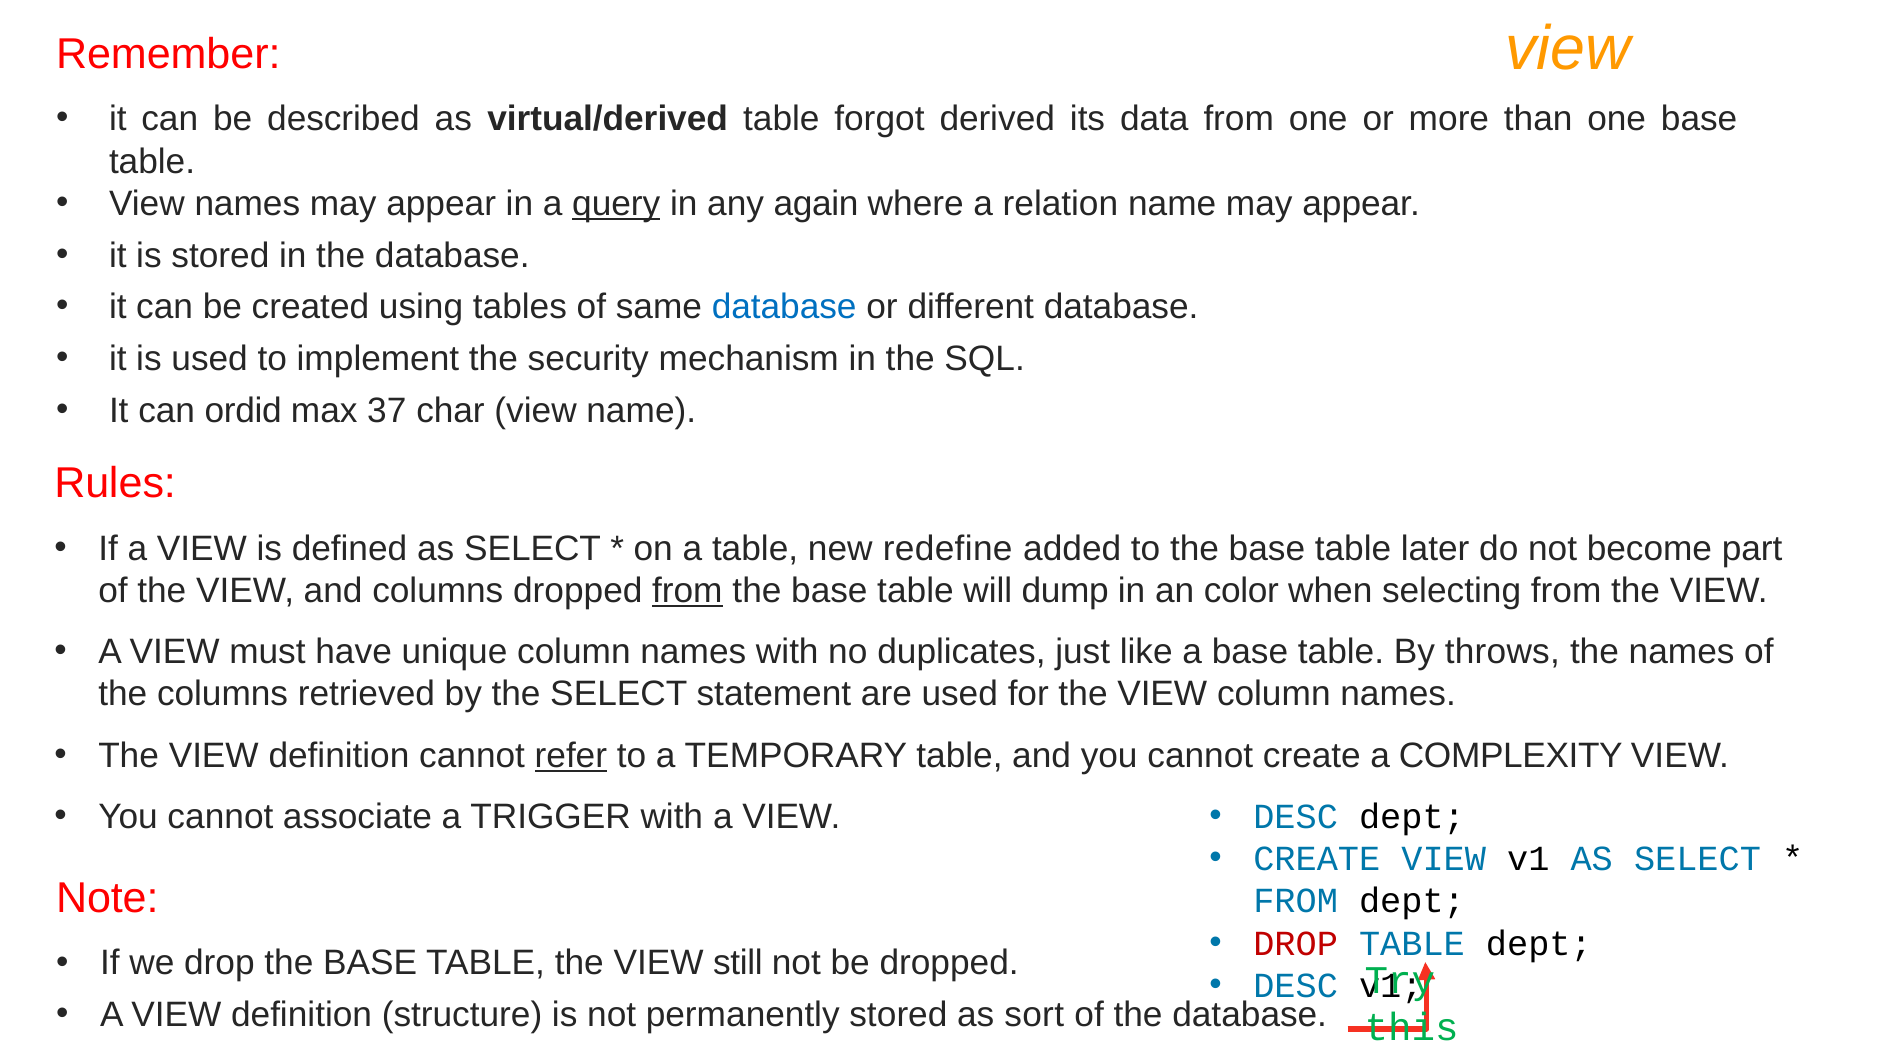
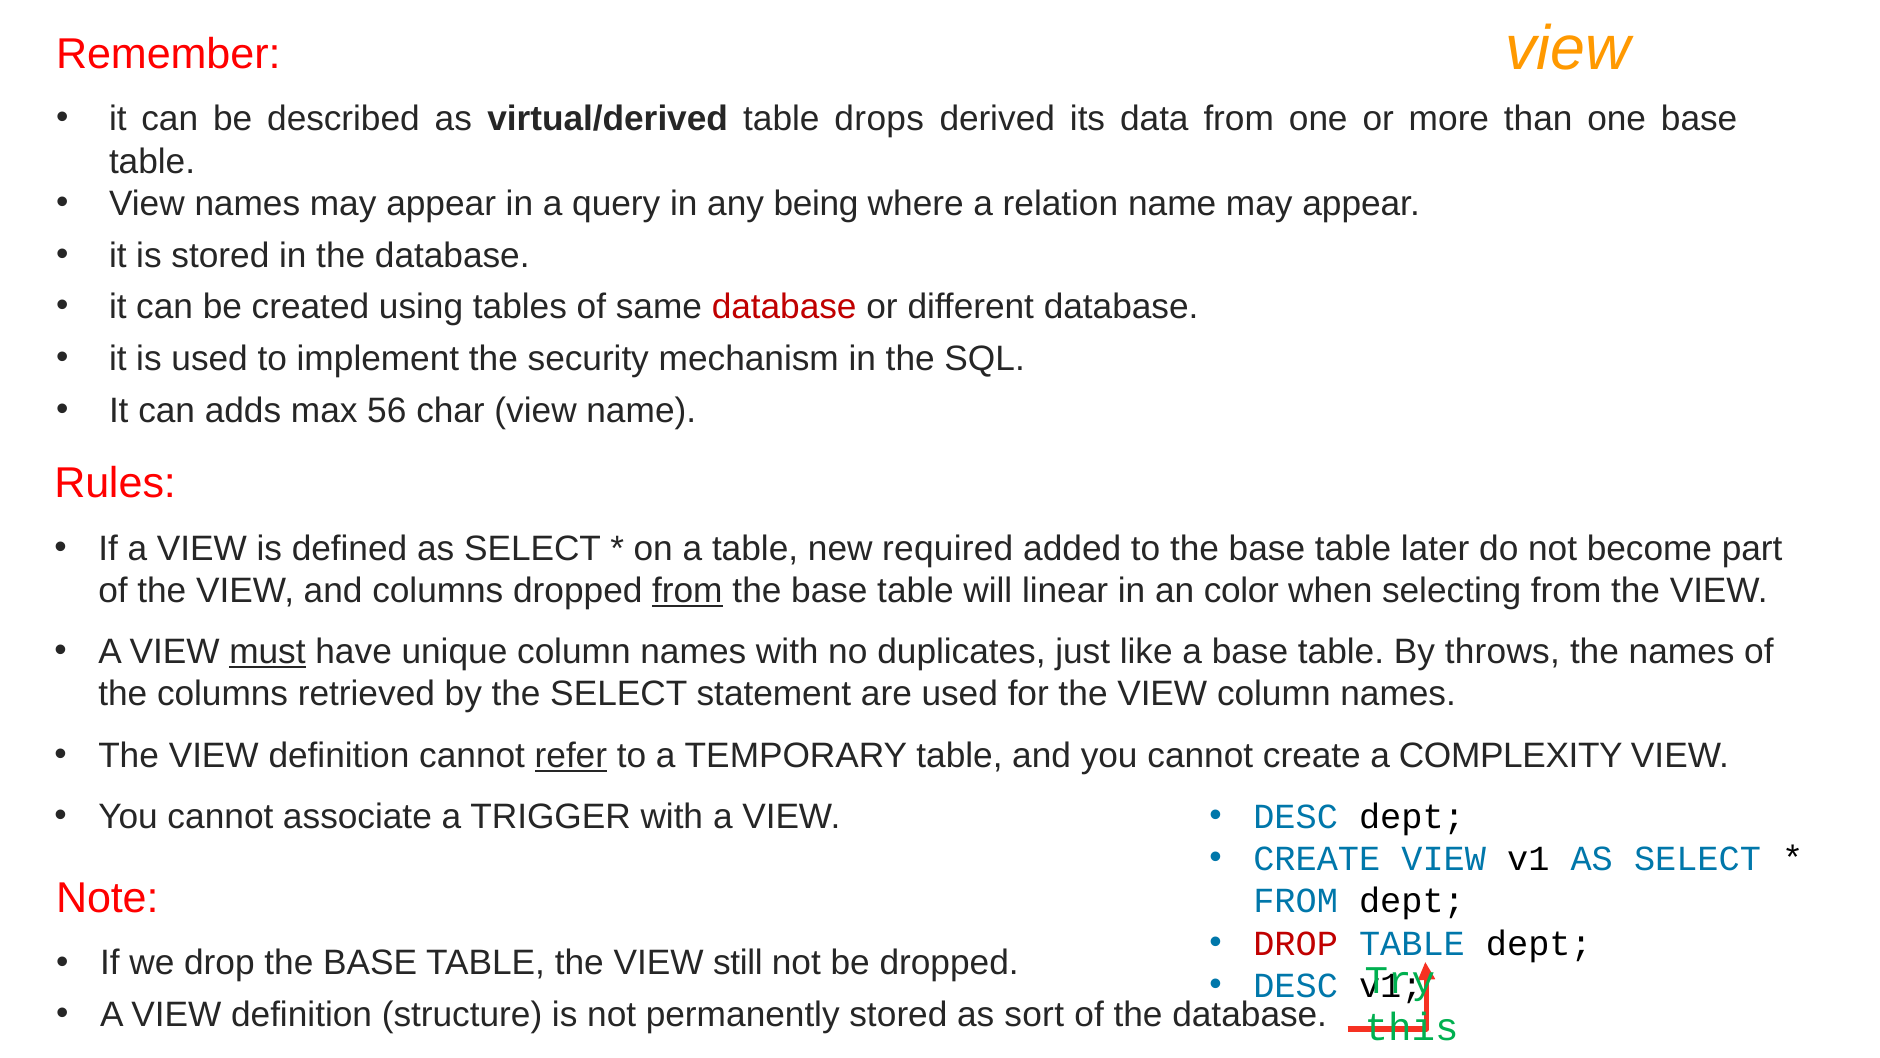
forgot: forgot -> drops
query underline: present -> none
again: again -> being
database at (784, 307) colour: blue -> red
ordid: ordid -> adds
37: 37 -> 56
redefine: redefine -> required
dump: dump -> linear
must underline: none -> present
